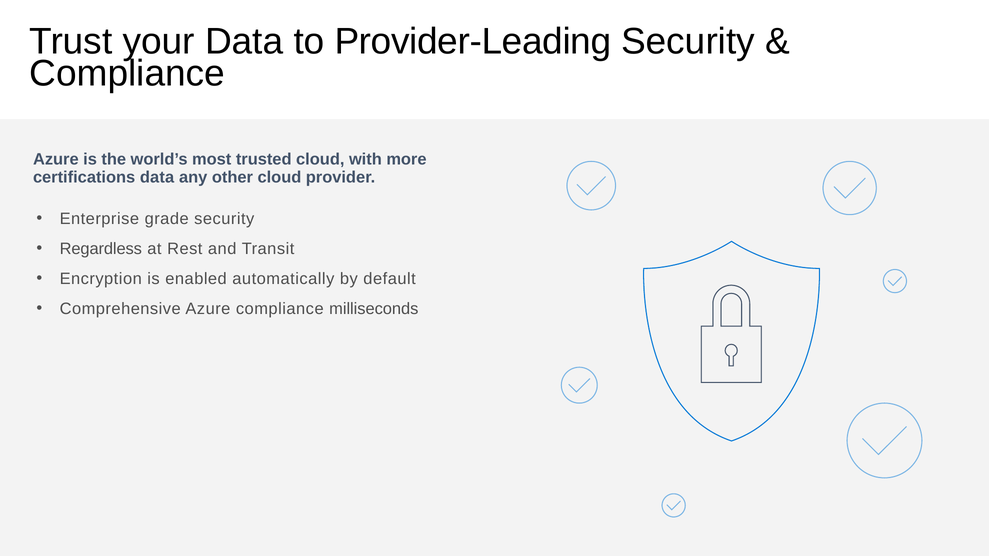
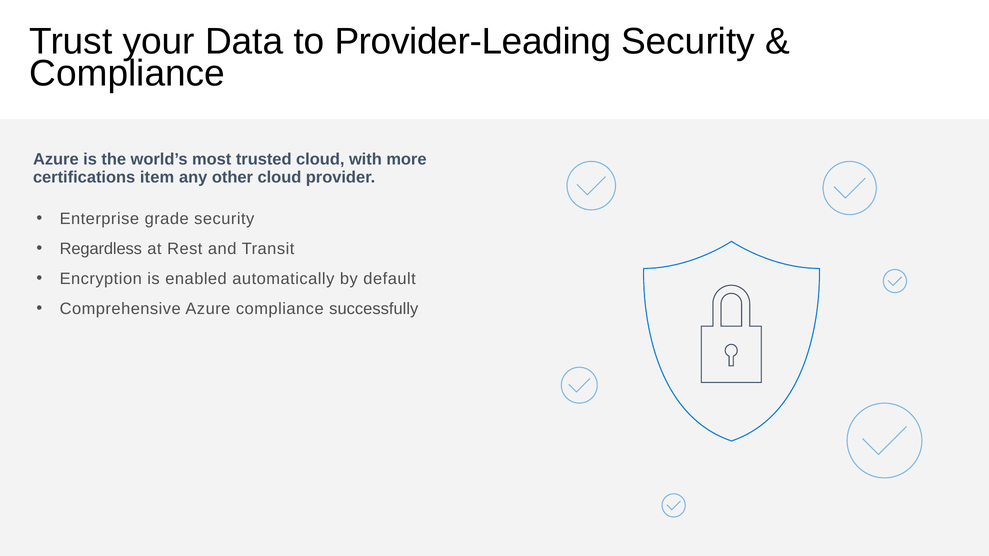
certifications data: data -> item
milliseconds: milliseconds -> successfully
